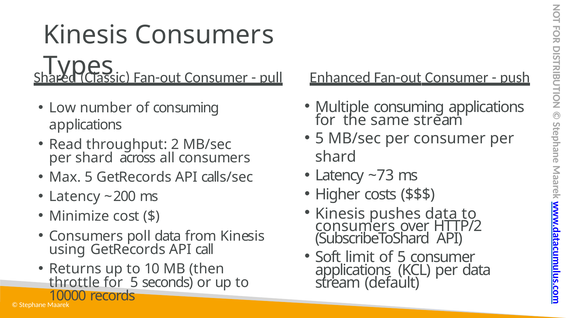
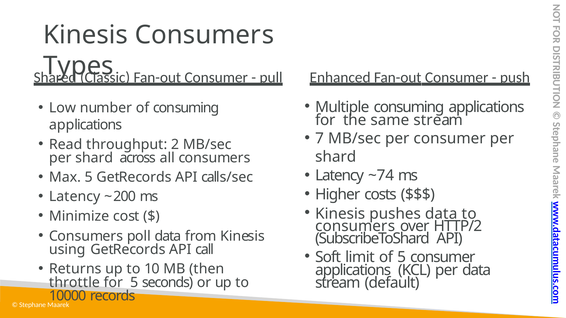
5 at (320, 139): 5 -> 7
~73: ~73 -> ~74
